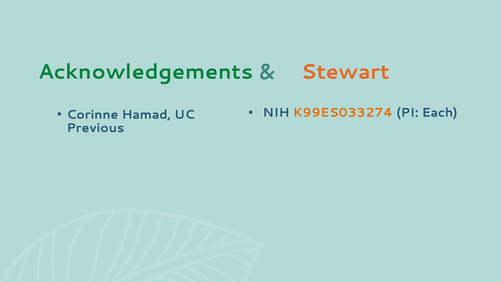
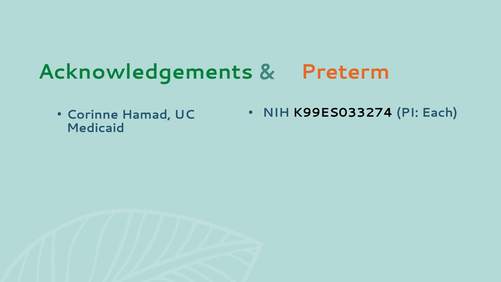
Stewart: Stewart -> Preterm
K99ES033274 colour: orange -> black
Previous: Previous -> Medicaid
